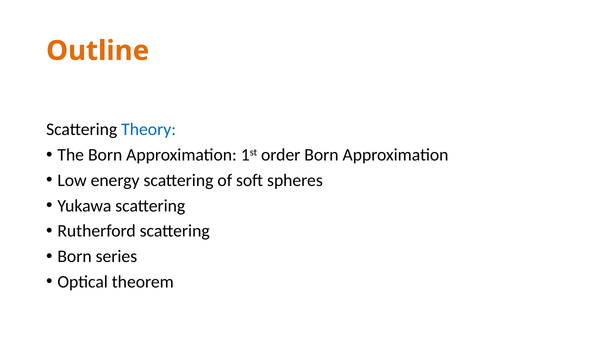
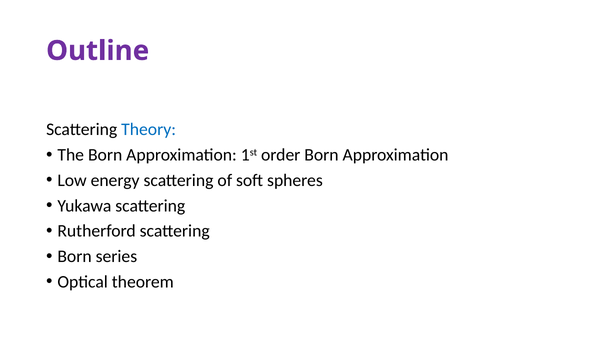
Outline colour: orange -> purple
